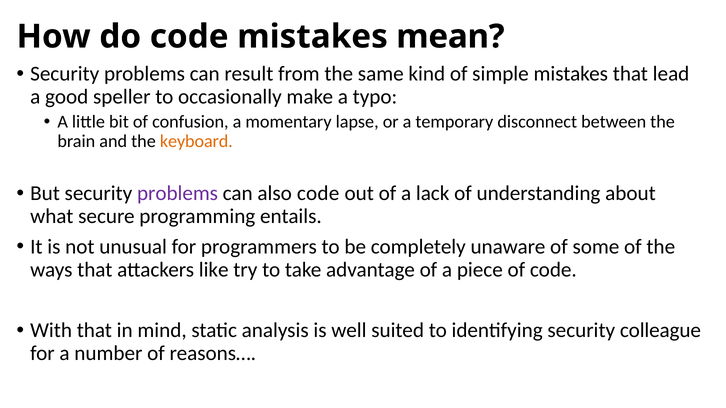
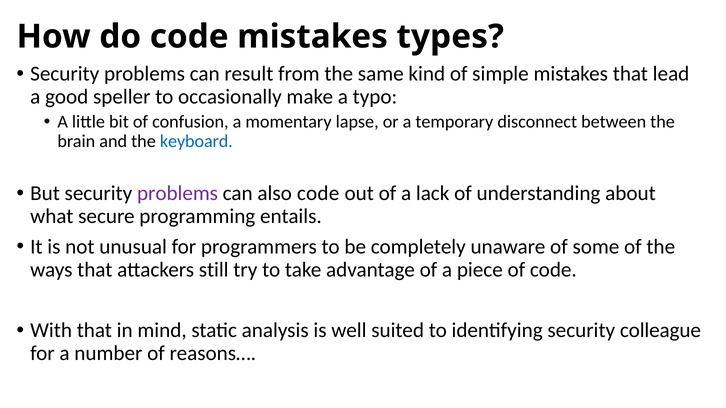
mean: mean -> types
keyboard colour: orange -> blue
like: like -> still
